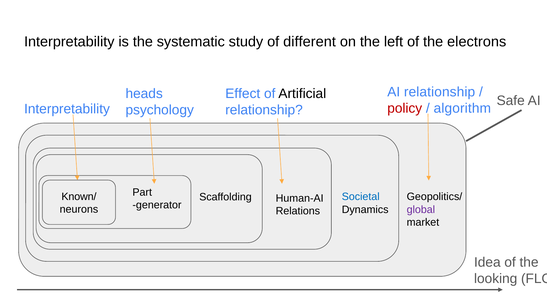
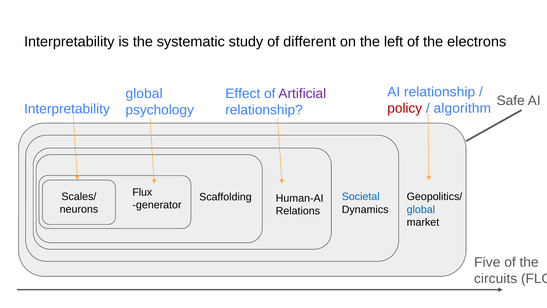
heads at (144, 93): heads -> global
Artificial colour: black -> purple
Part: Part -> Flux
Known/: Known/ -> Scales/
global at (421, 209) colour: purple -> blue
Idea: Idea -> Five
looking: looking -> circuits
